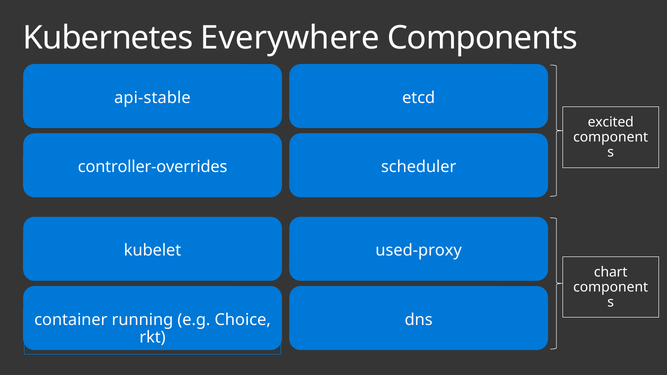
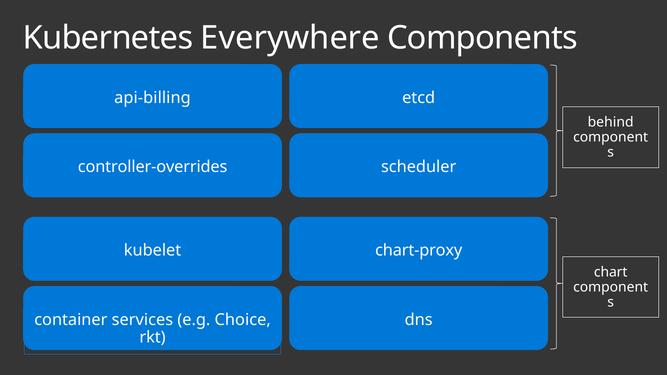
api-stable: api-stable -> api-billing
excited: excited -> behind
used-proxy: used-proxy -> chart-proxy
running: running -> services
